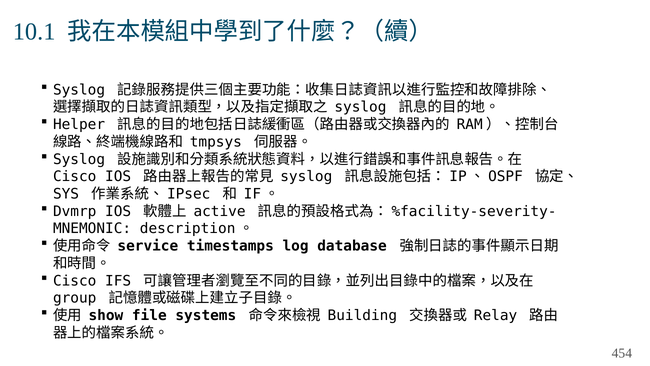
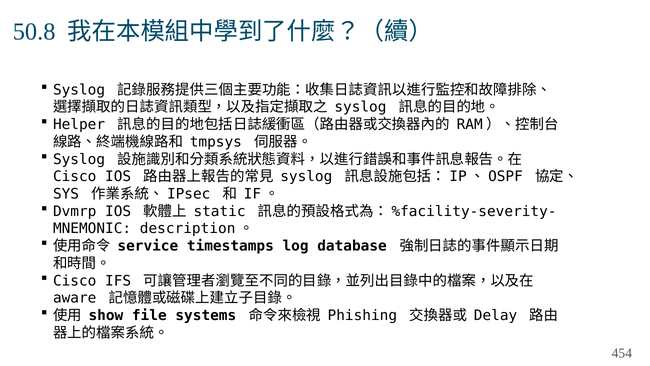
10.1: 10.1 -> 50.8
active: active -> static
group: group -> aware
Building: Building -> Phishing
Relay: Relay -> Delay
